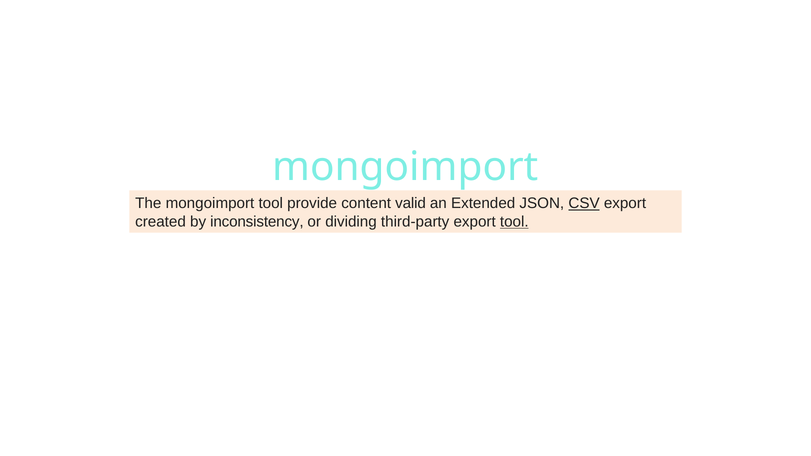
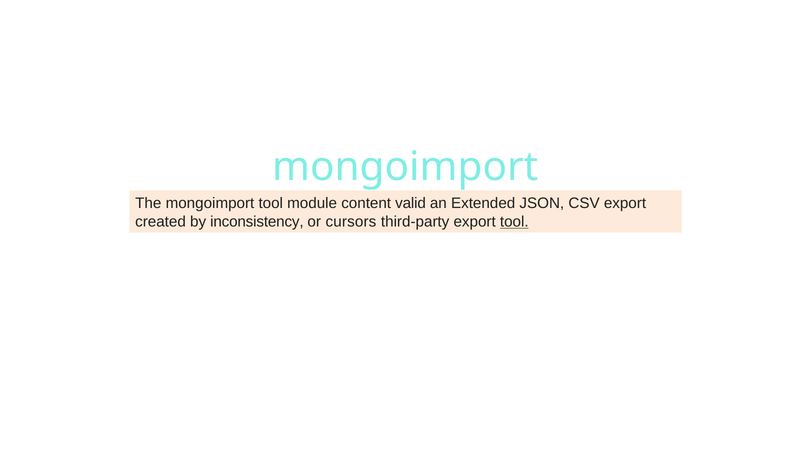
provide: provide -> module
CSV underline: present -> none
dividing: dividing -> cursors
